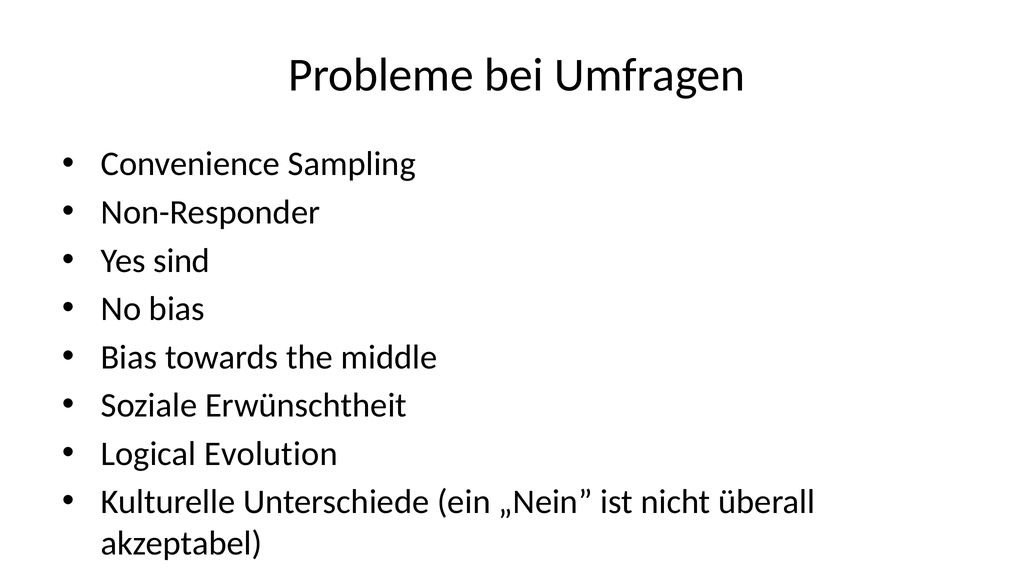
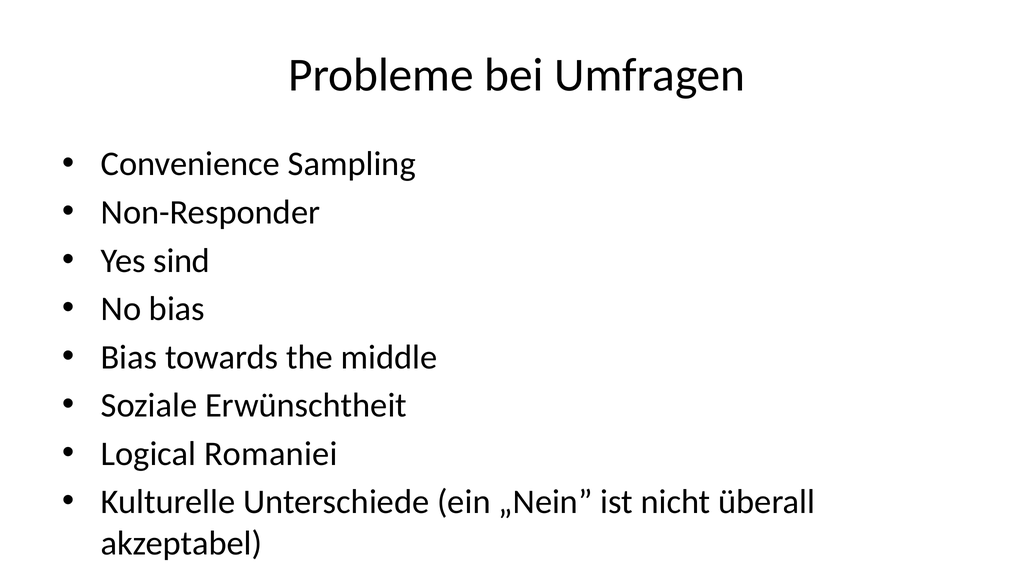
Evolution: Evolution -> Romaniei
